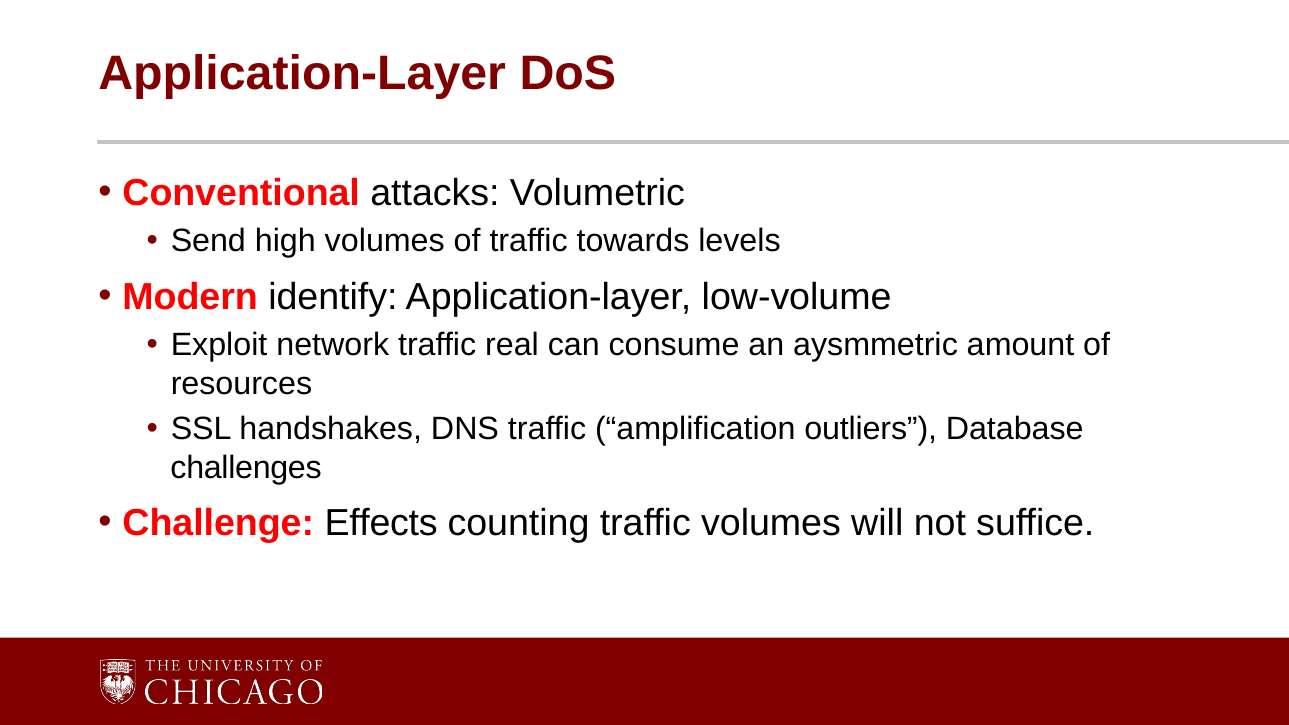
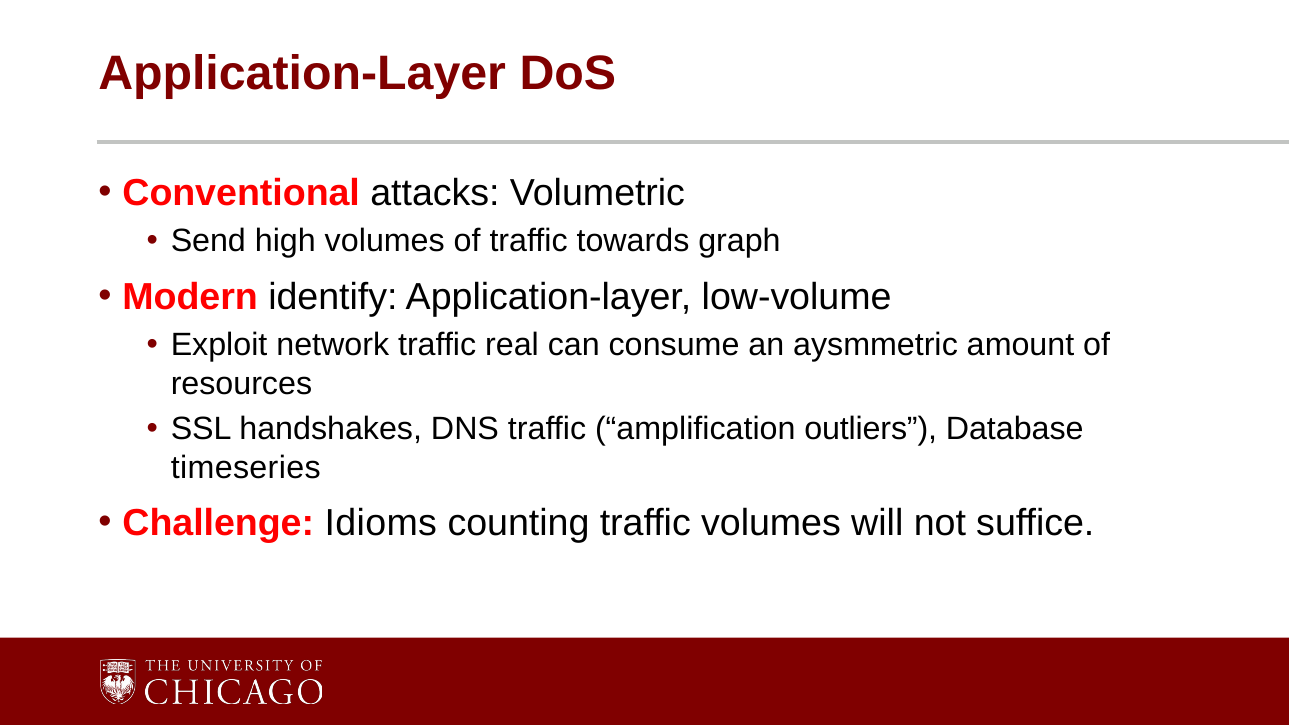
levels: levels -> graph
challenges: challenges -> timeseries
Effects: Effects -> Idioms
